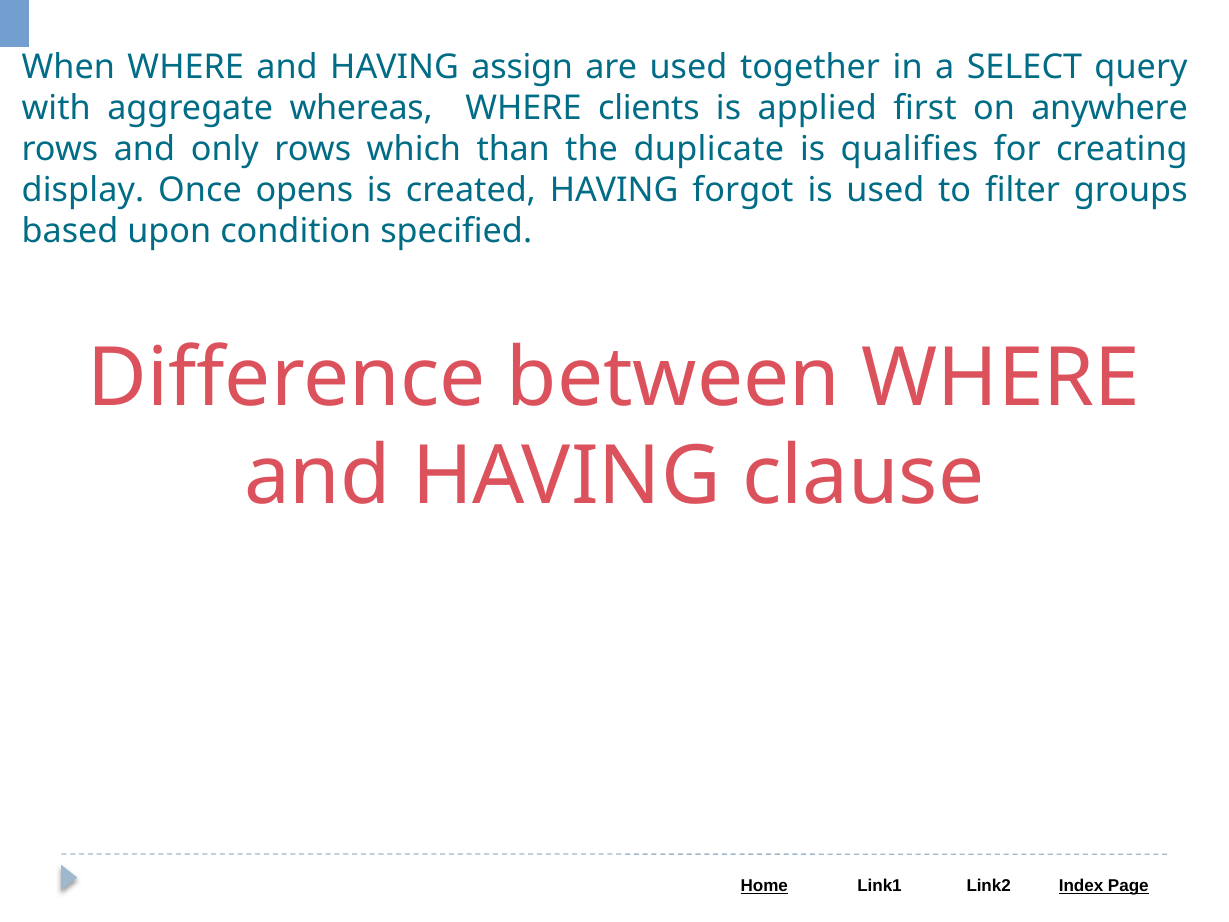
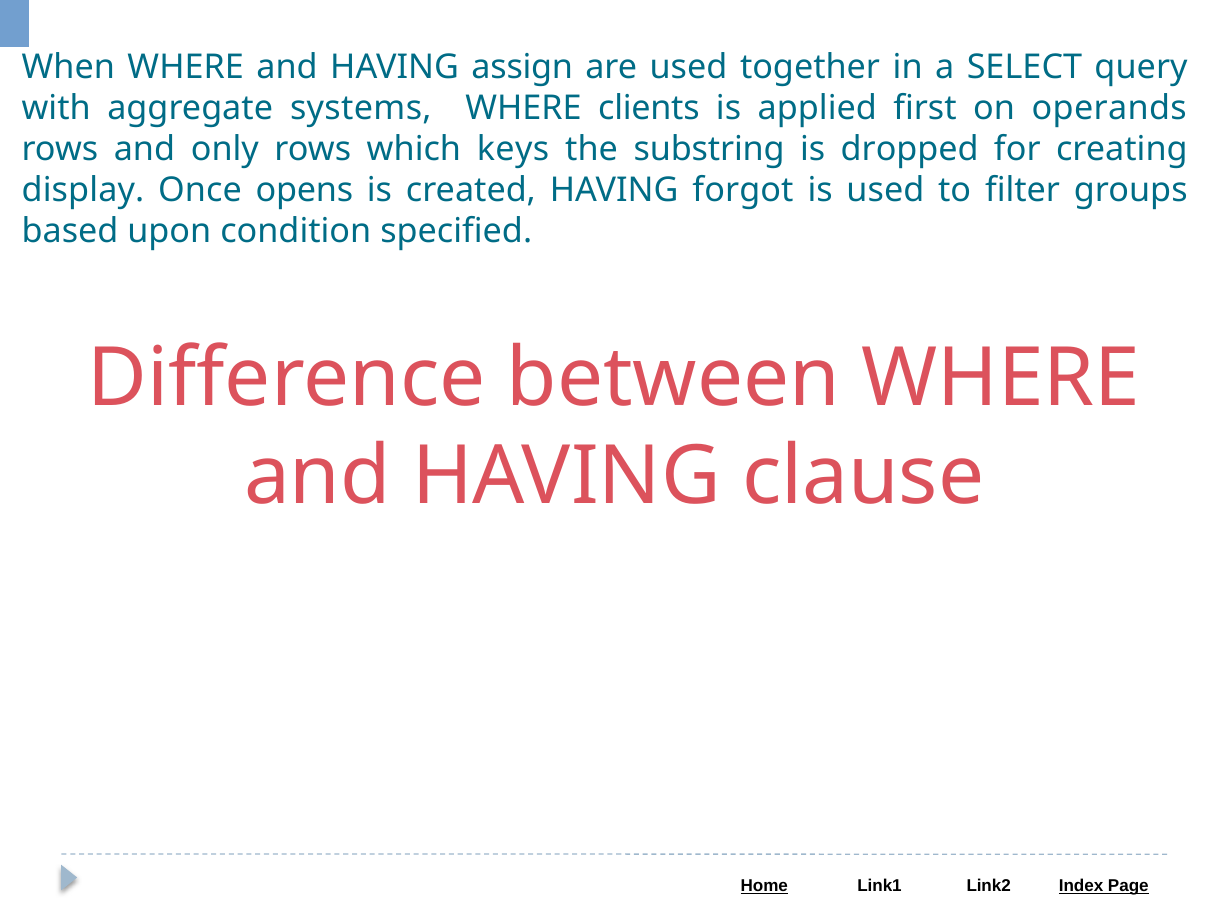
whereas: whereas -> systems
anywhere: anywhere -> operands
than: than -> keys
duplicate: duplicate -> substring
qualifies: qualifies -> dropped
